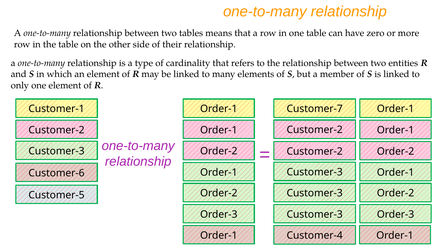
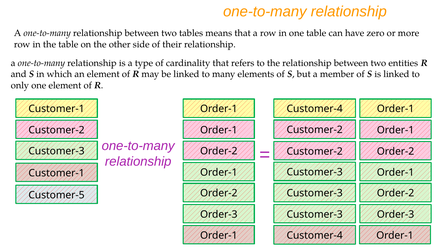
Customer-7 at (315, 109): Customer-7 -> Customer-4
Customer-6 at (57, 173): Customer-6 -> Customer-1
